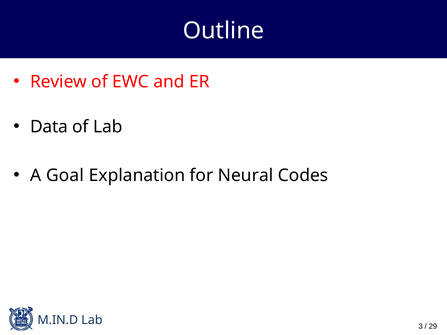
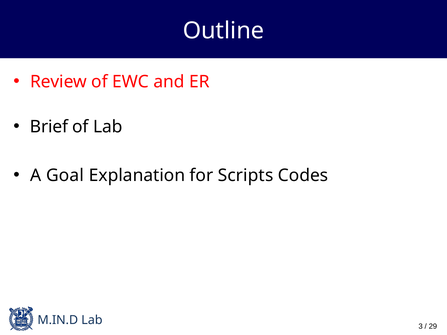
Data: Data -> Brief
Neural: Neural -> Scripts
